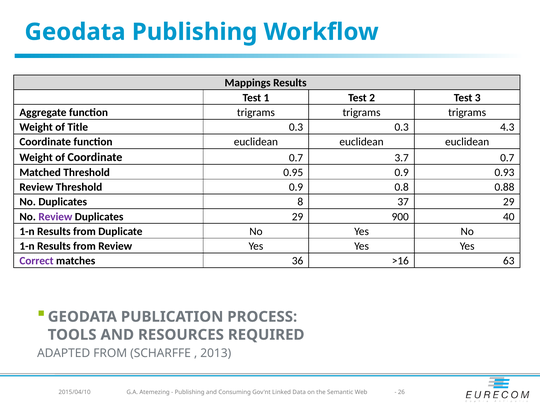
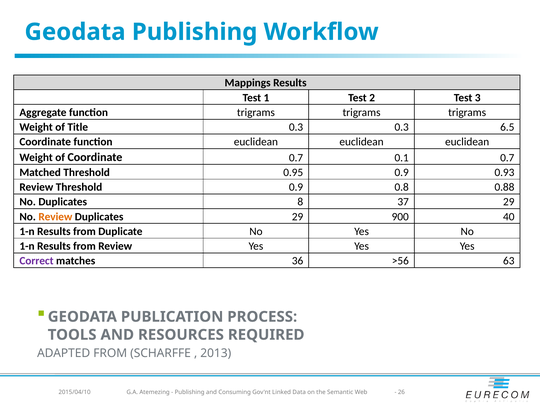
4.3: 4.3 -> 6.5
3.7: 3.7 -> 0.1
Review at (55, 217) colour: purple -> orange
>16: >16 -> >56
